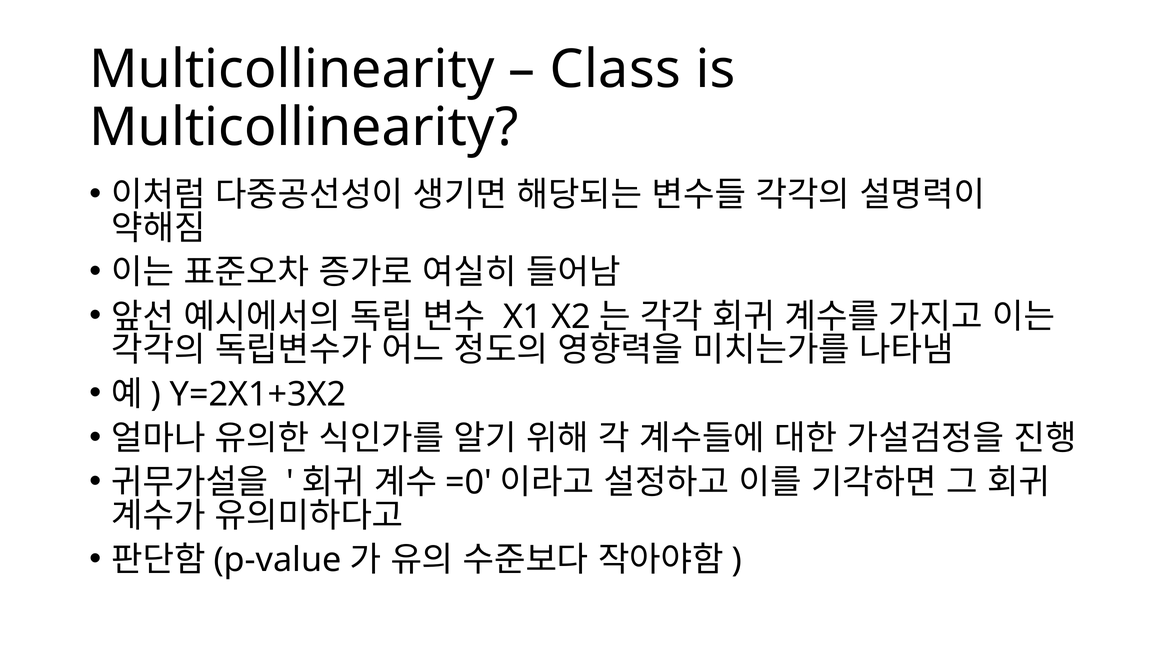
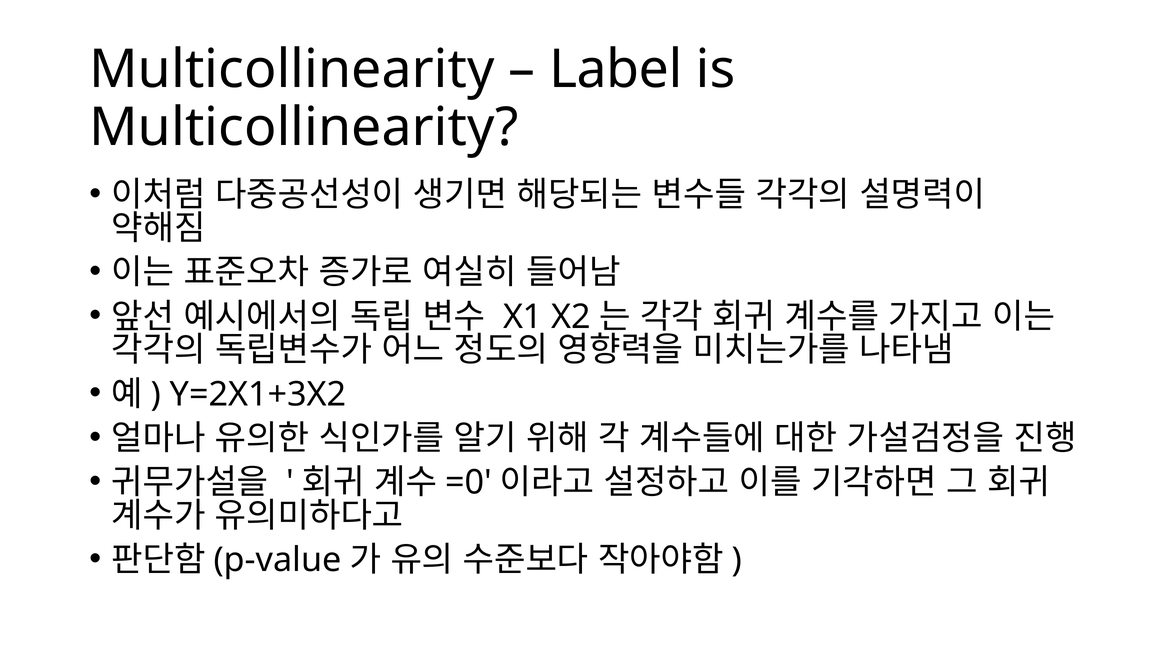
Class: Class -> Label
